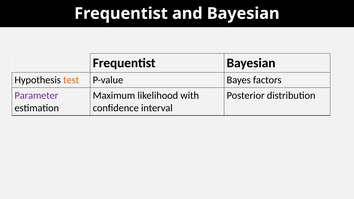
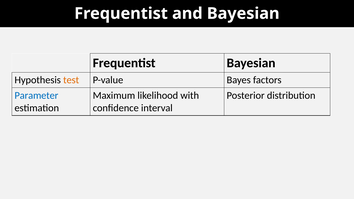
Parameter colour: purple -> blue
